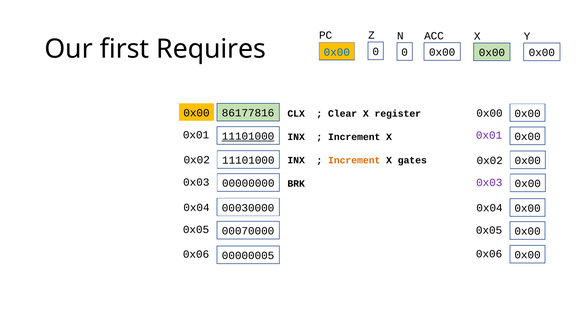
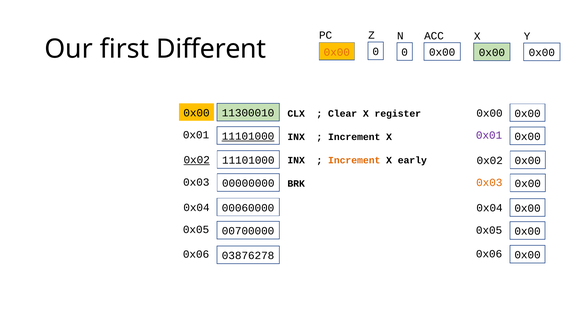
Requires: Requires -> Different
0x00 at (337, 52) colour: blue -> orange
86177816: 86177816 -> 11300010
0x02 at (197, 160) underline: none -> present
gates: gates -> early
0x03 at (489, 182) colour: purple -> orange
00030000: 00030000 -> 00060000
00070000: 00070000 -> 00700000
00000005: 00000005 -> 03876278
